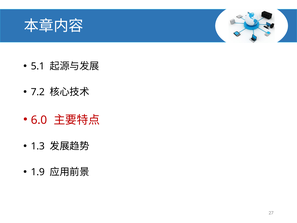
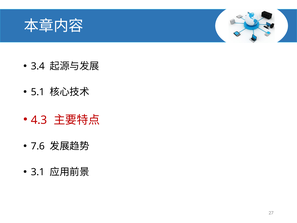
5.1: 5.1 -> 3.4
7.2: 7.2 -> 5.1
6.0: 6.0 -> 4.3
1.3: 1.3 -> 7.6
1.9: 1.9 -> 3.1
